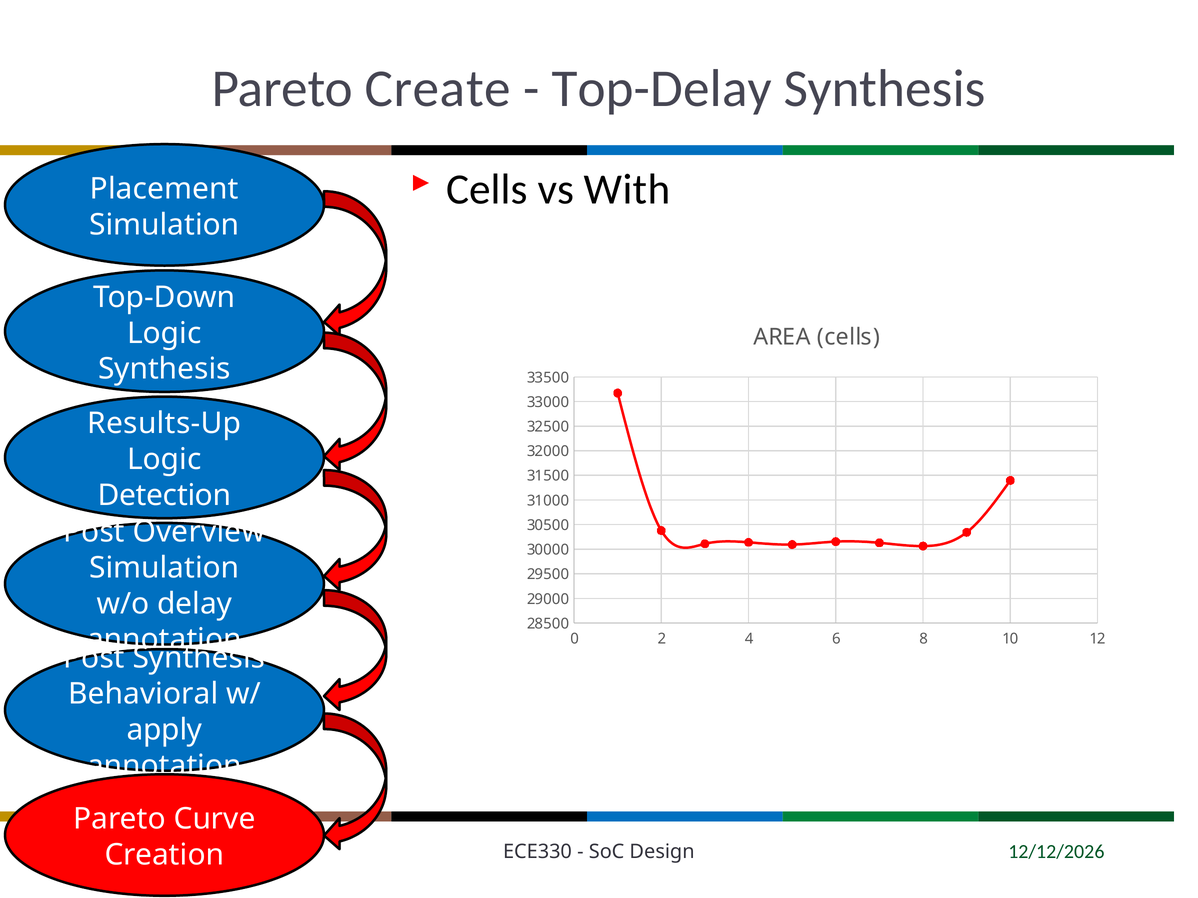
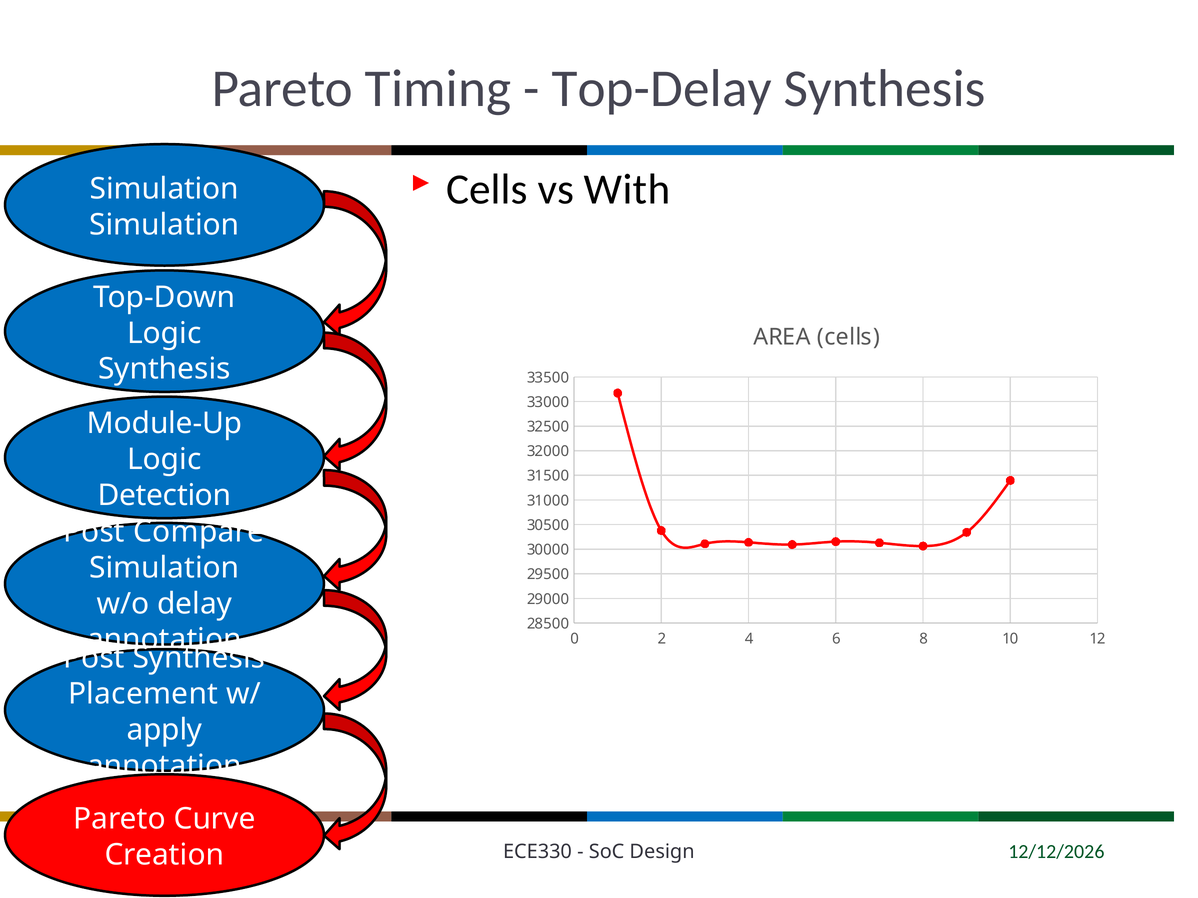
Create: Create -> Timing
Placement at (164, 189): Placement -> Simulation
Results-Up: Results-Up -> Module-Up
Overview: Overview -> Compare
Behavioral: Behavioral -> Placement
